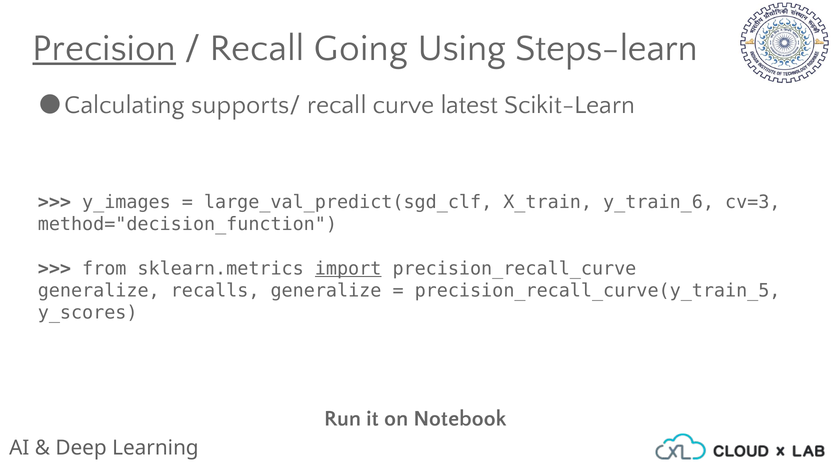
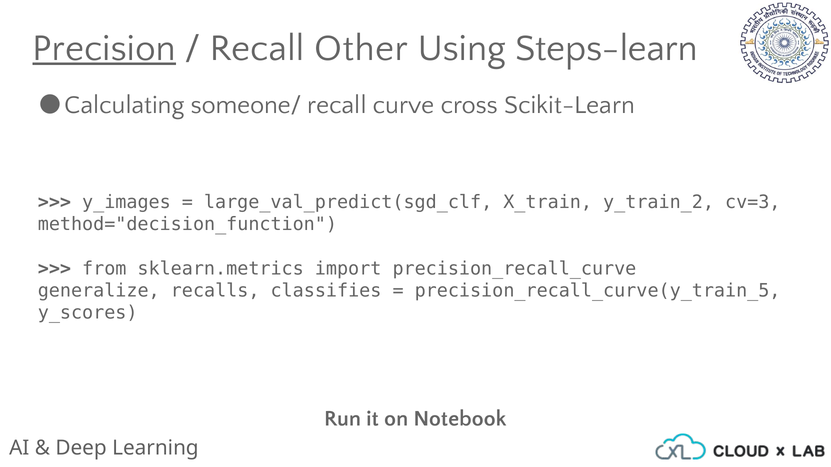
Going: Going -> Other
supports/: supports/ -> someone/
latest: latest -> cross
y_train_6: y_train_6 -> y_train_2
import underline: present -> none
recalls generalize: generalize -> classifies
